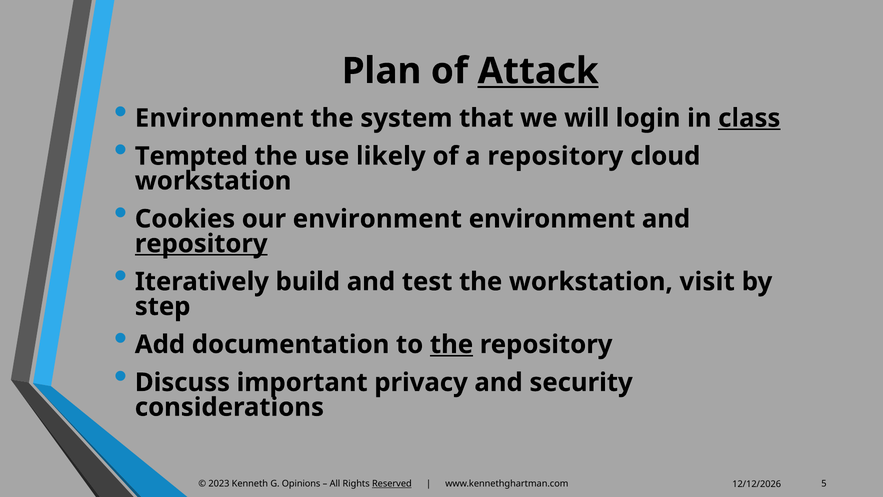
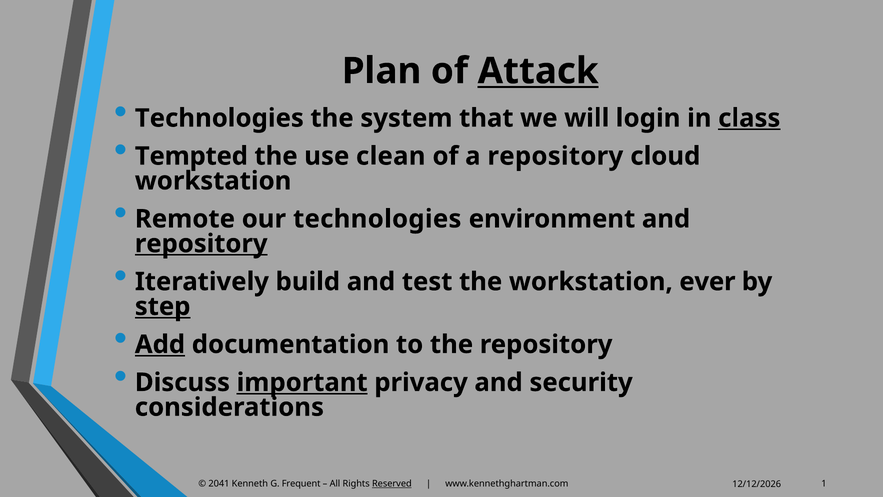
Environment at (219, 118): Environment -> Technologies
likely: likely -> clean
Cookies: Cookies -> Remote
our environment: environment -> technologies
visit: visit -> ever
step underline: none -> present
Add underline: none -> present
the at (452, 344) underline: present -> none
important underline: none -> present
2023: 2023 -> 2041
Opinions: Opinions -> Frequent
5: 5 -> 1
